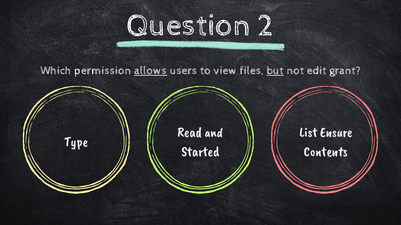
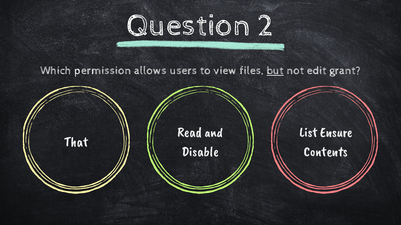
allows underline: present -> none
Type: Type -> That
Started: Started -> Disable
